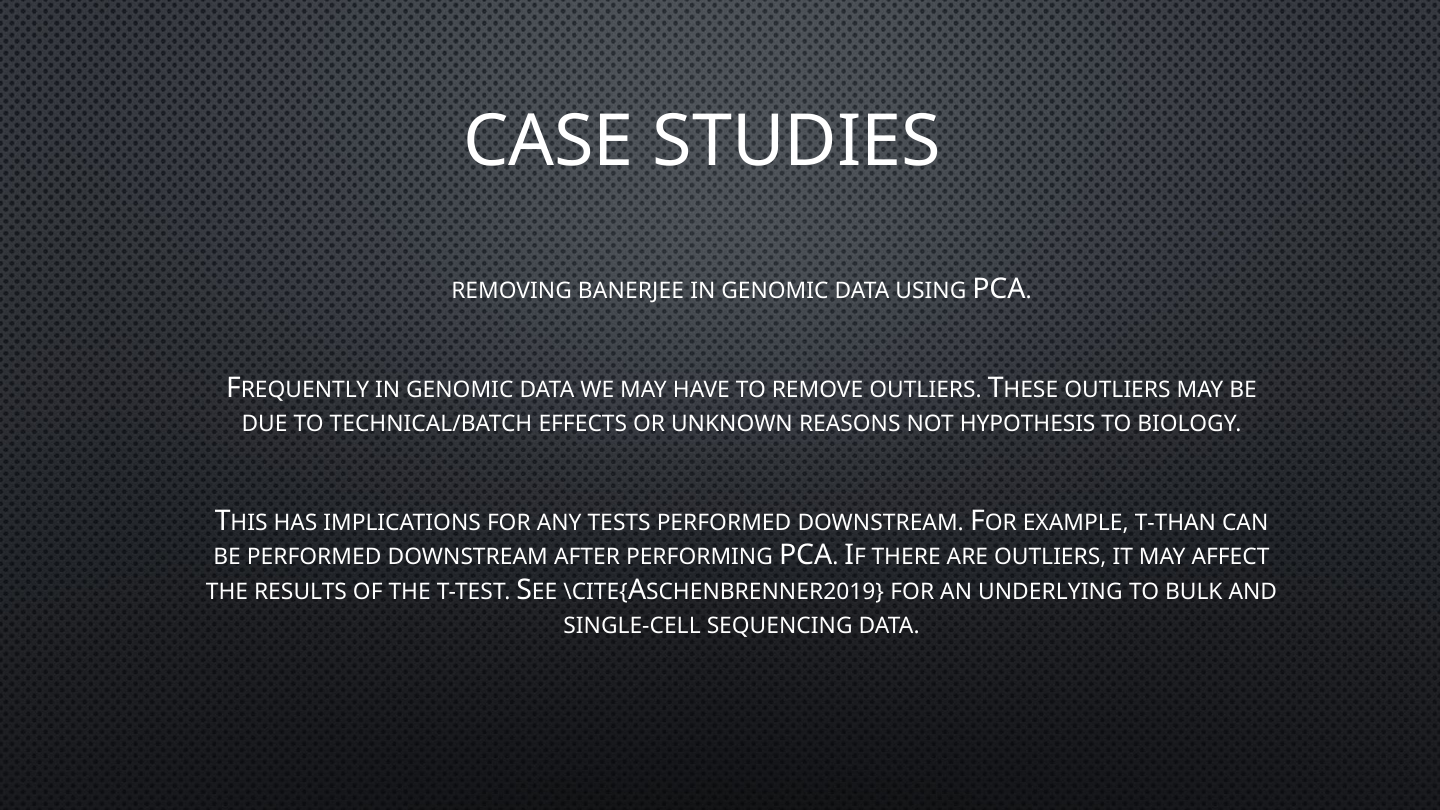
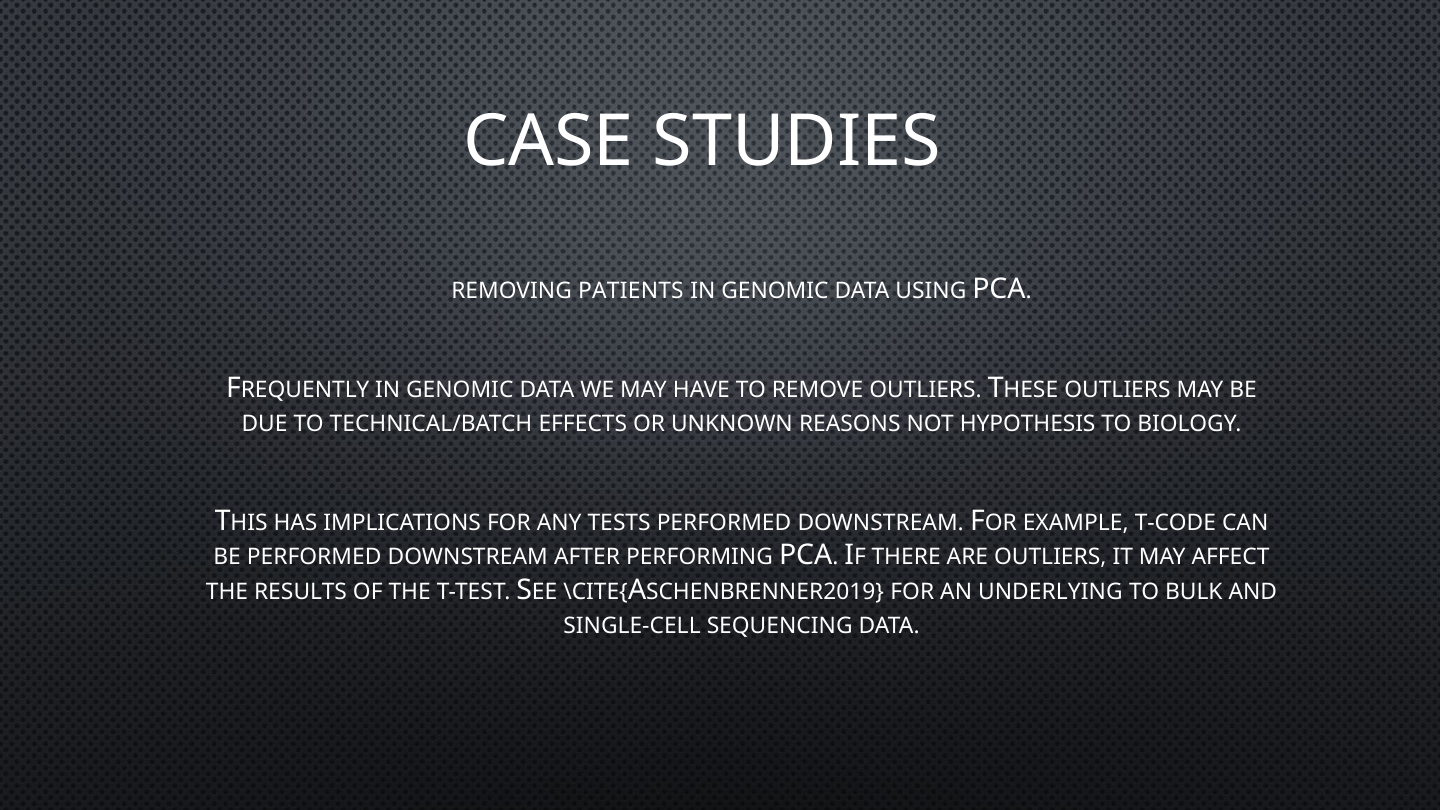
BANERJEE: BANERJEE -> PATIENTS
T-THAN: T-THAN -> T-CODE
